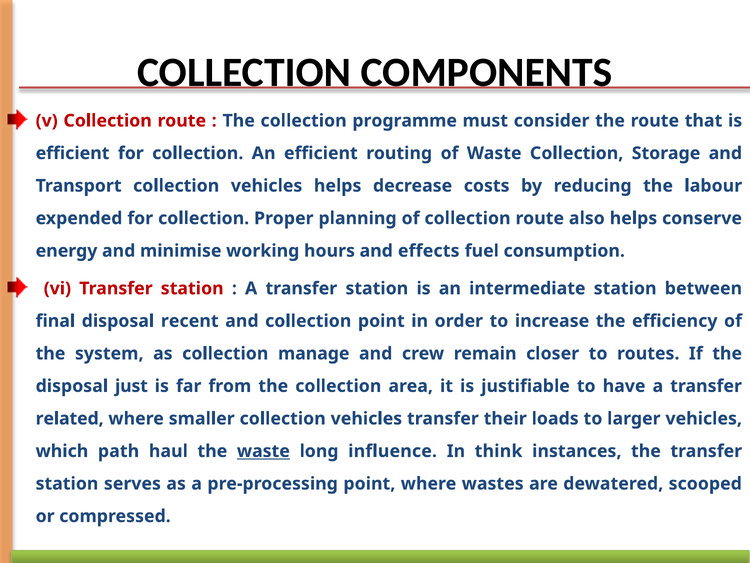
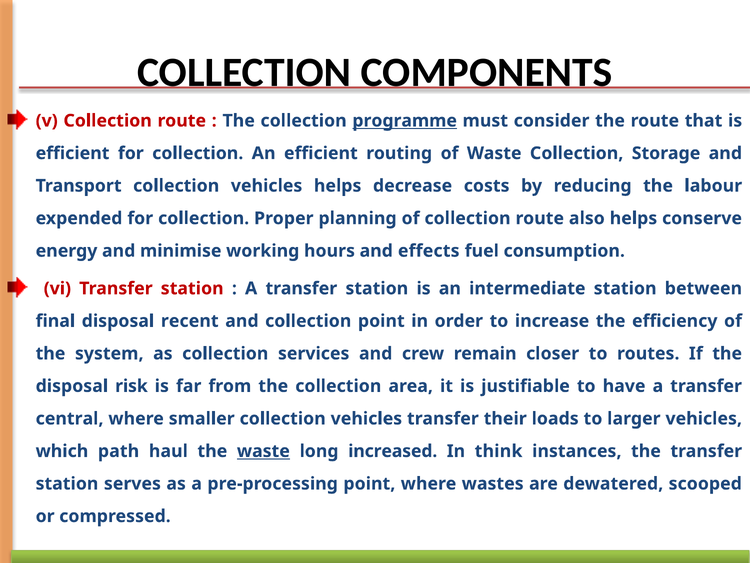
programme underline: none -> present
manage: manage -> services
just: just -> risk
related: related -> central
influence: influence -> increased
